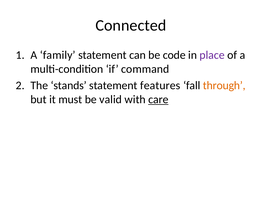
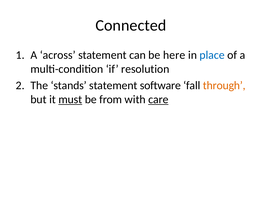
family: family -> across
code: code -> here
place colour: purple -> blue
command: command -> resolution
features: features -> software
must underline: none -> present
valid: valid -> from
